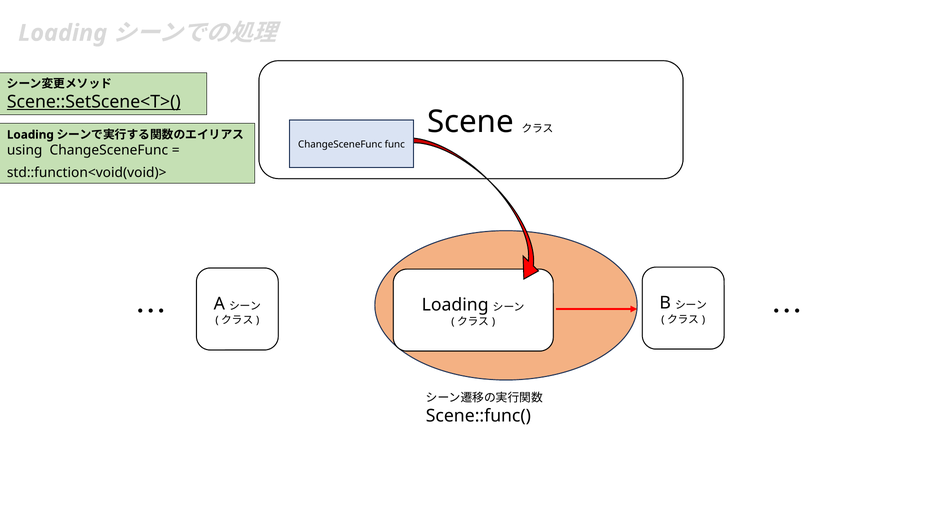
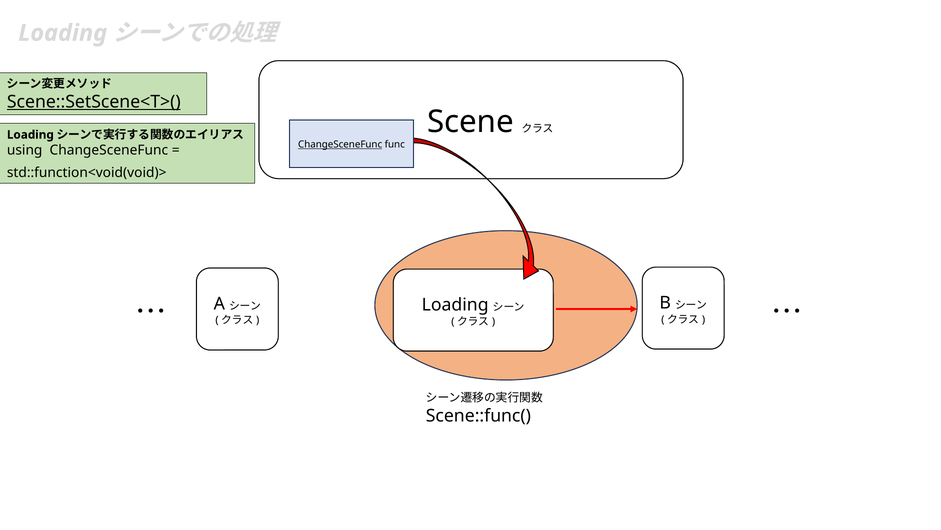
ChangeSceneFunc at (340, 144) underline: none -> present
